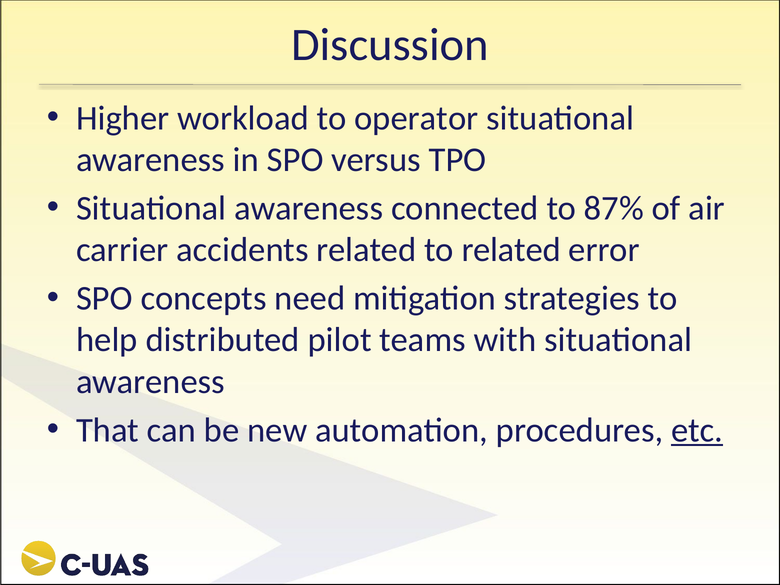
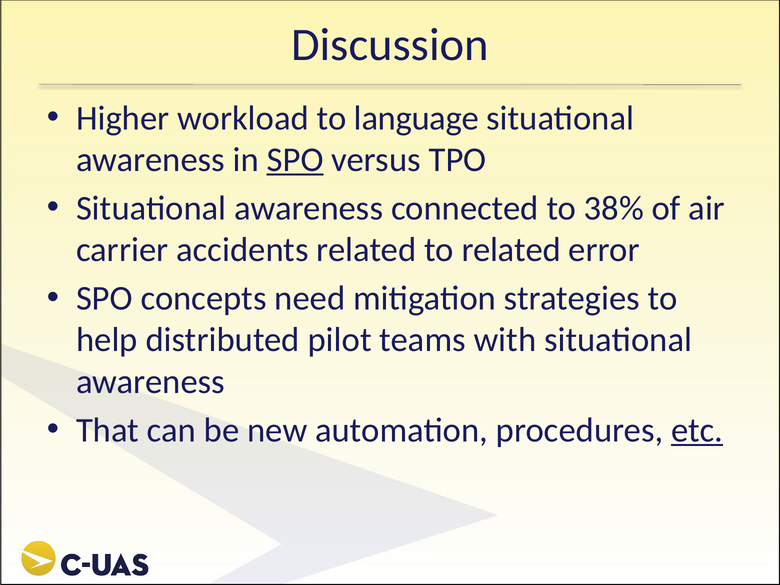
operator: operator -> language
SPO at (295, 160) underline: none -> present
87%: 87% -> 38%
